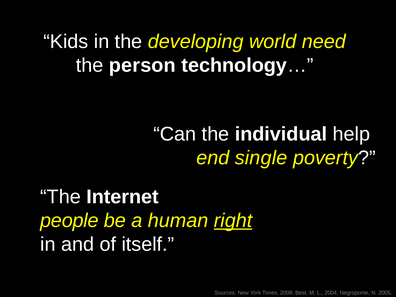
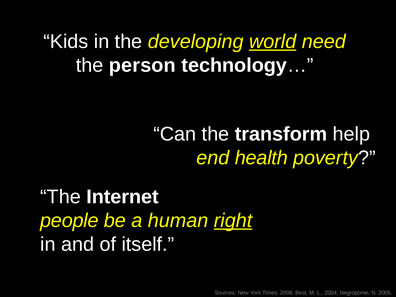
world underline: none -> present
individual: individual -> transform
single: single -> health
